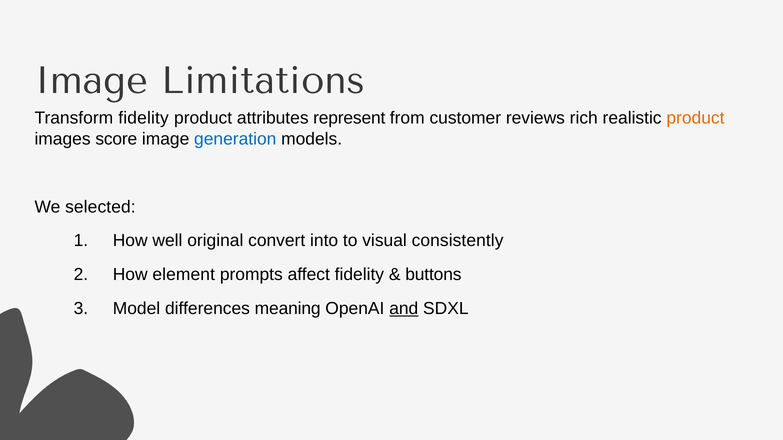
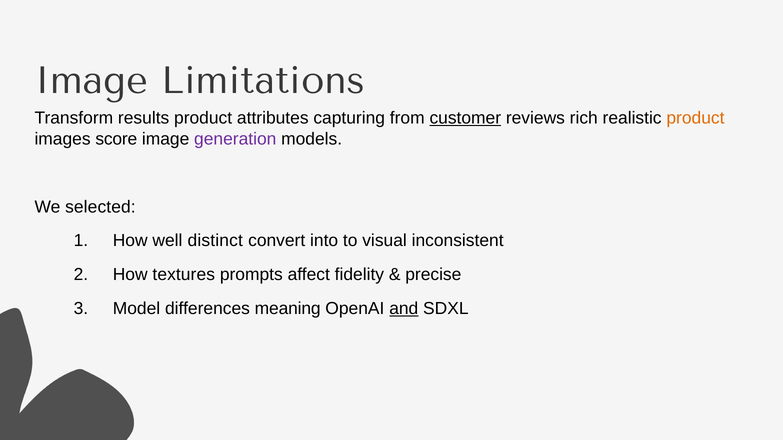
Transform fidelity: fidelity -> results
represent: represent -> capturing
customer underline: none -> present
generation colour: blue -> purple
original: original -> distinct
consistently: consistently -> inconsistent
element: element -> textures
buttons: buttons -> precise
